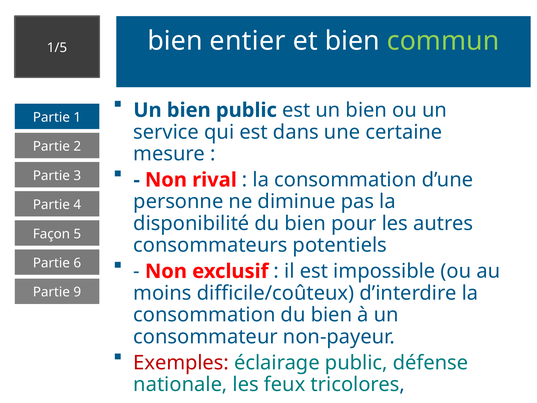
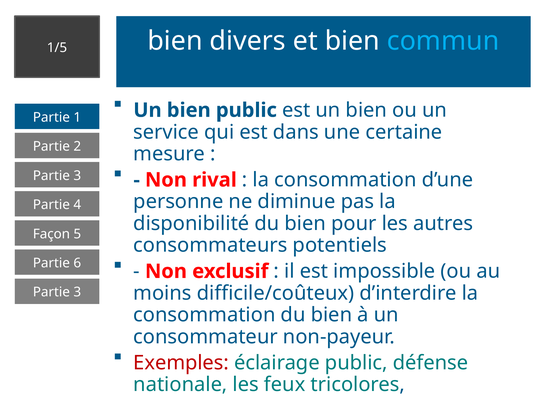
entier: entier -> divers
commun colour: light green -> light blue
9 at (77, 292): 9 -> 3
